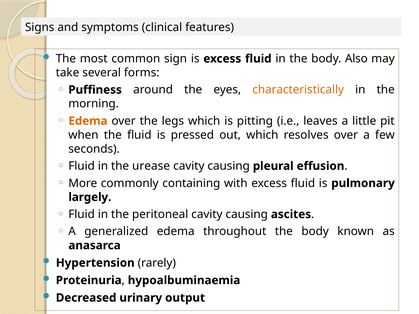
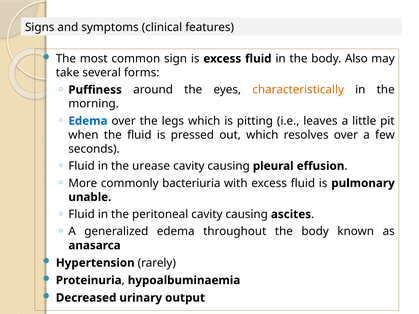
Edema at (88, 121) colour: orange -> blue
containing: containing -> bacteriuria
largely: largely -> unable
